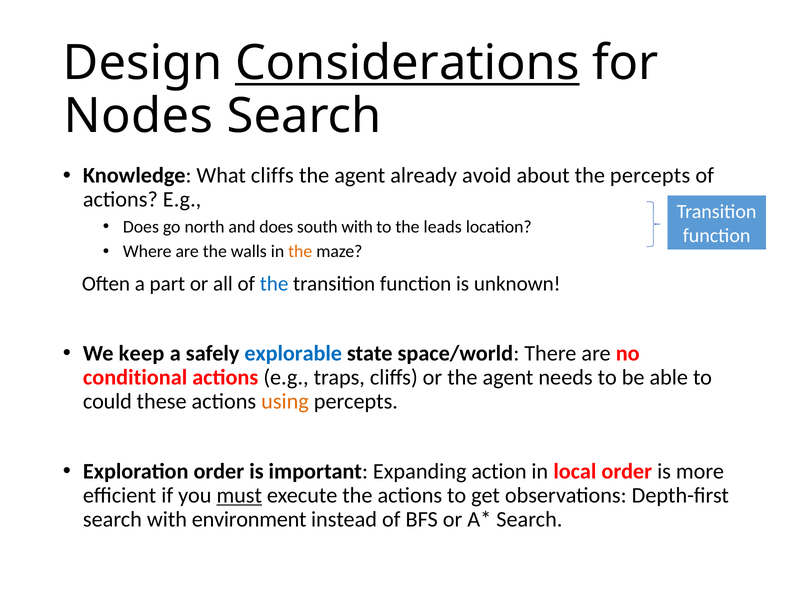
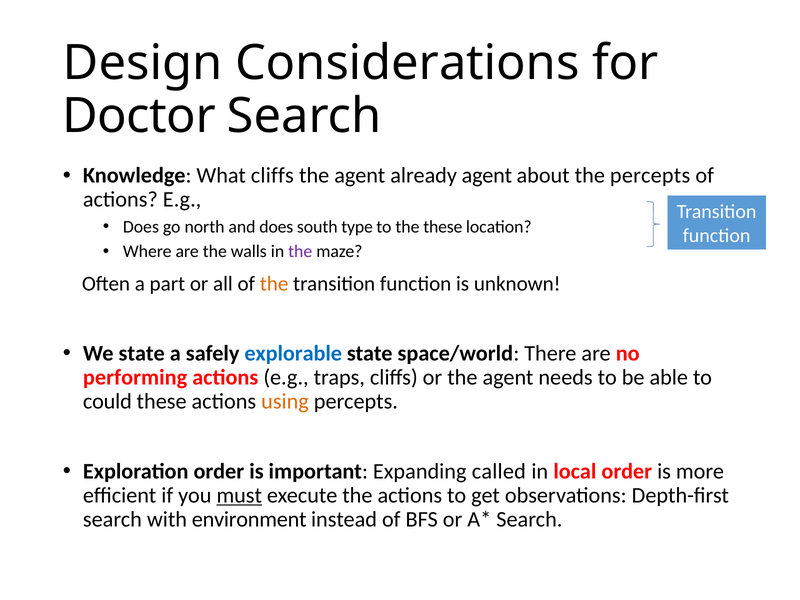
Considerations underline: present -> none
Nodes: Nodes -> Doctor
already avoid: avoid -> agent
south with: with -> type
the leads: leads -> these
the at (300, 251) colour: orange -> purple
the at (274, 284) colour: blue -> orange
We keep: keep -> state
conditional: conditional -> performing
action: action -> called
